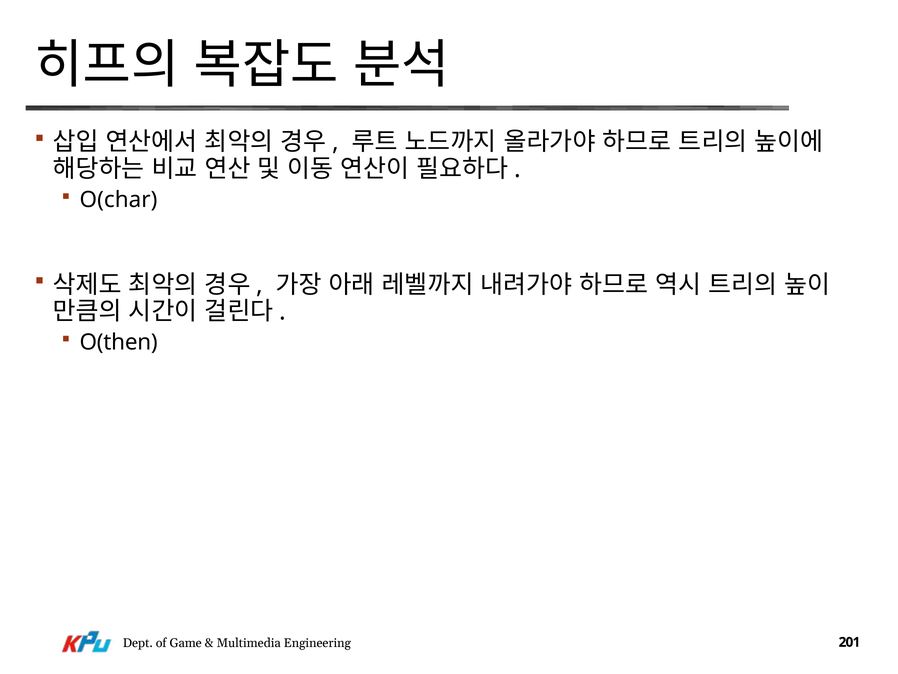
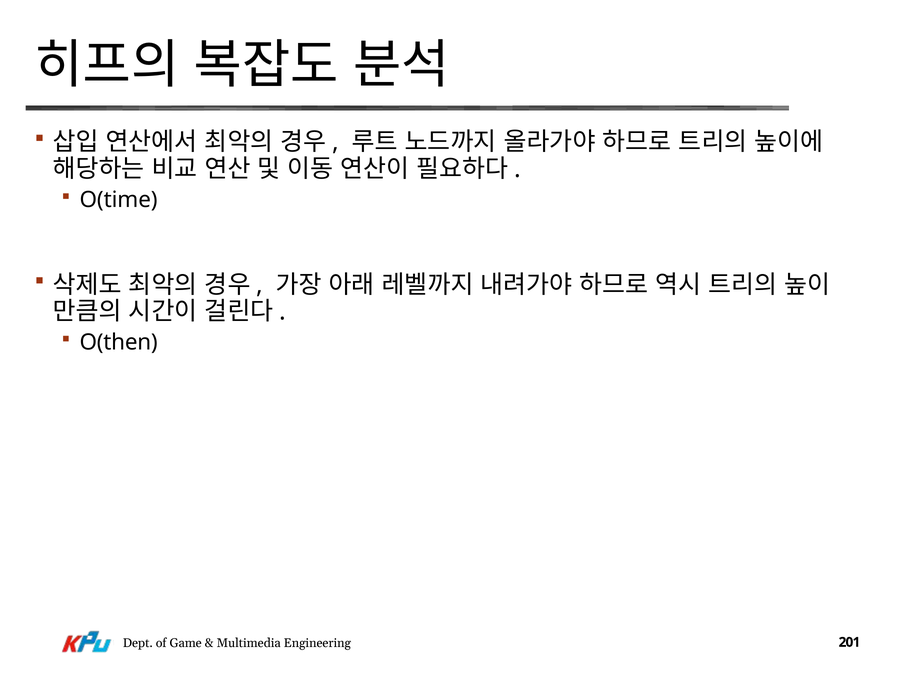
O(char: O(char -> O(time
